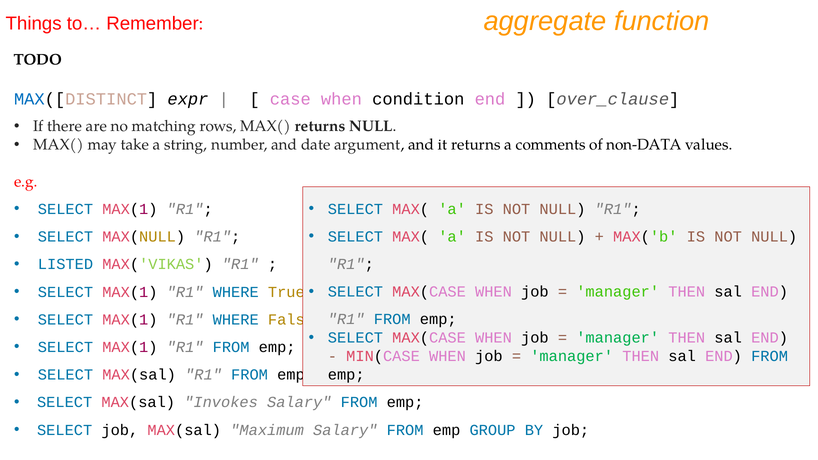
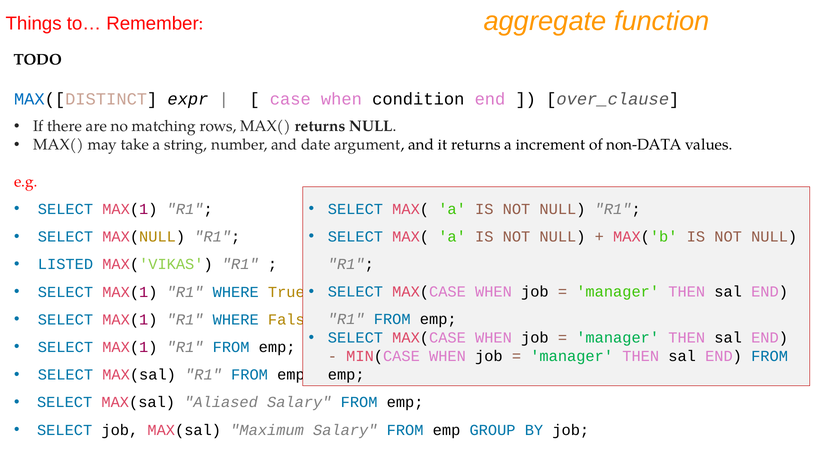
comments: comments -> increment
Invokes: Invokes -> Aliased
